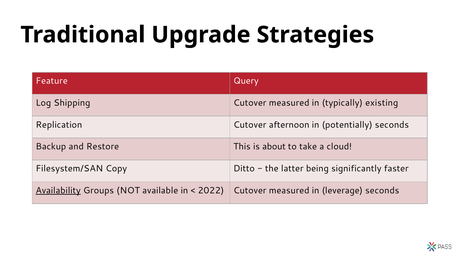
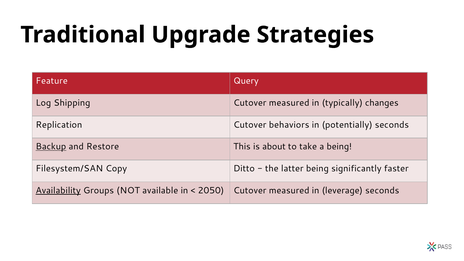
existing: existing -> changes
afternoon: afternoon -> behaviors
Backup underline: none -> present
a cloud: cloud -> being
2022: 2022 -> 2050
